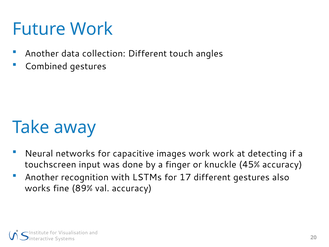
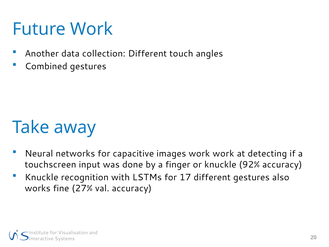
45%: 45% -> 92%
Another at (42, 177): Another -> Knuckle
89%: 89% -> 27%
